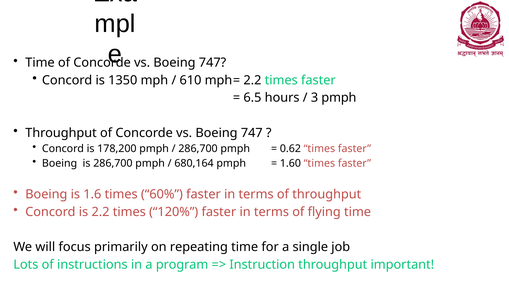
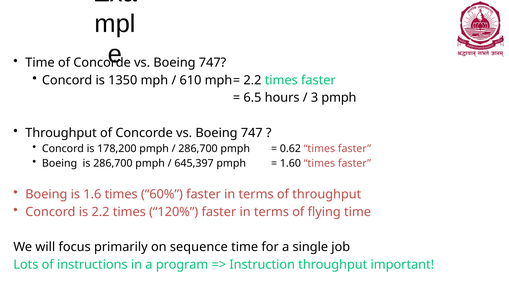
680,164: 680,164 -> 645,397
repeating: repeating -> sequence
